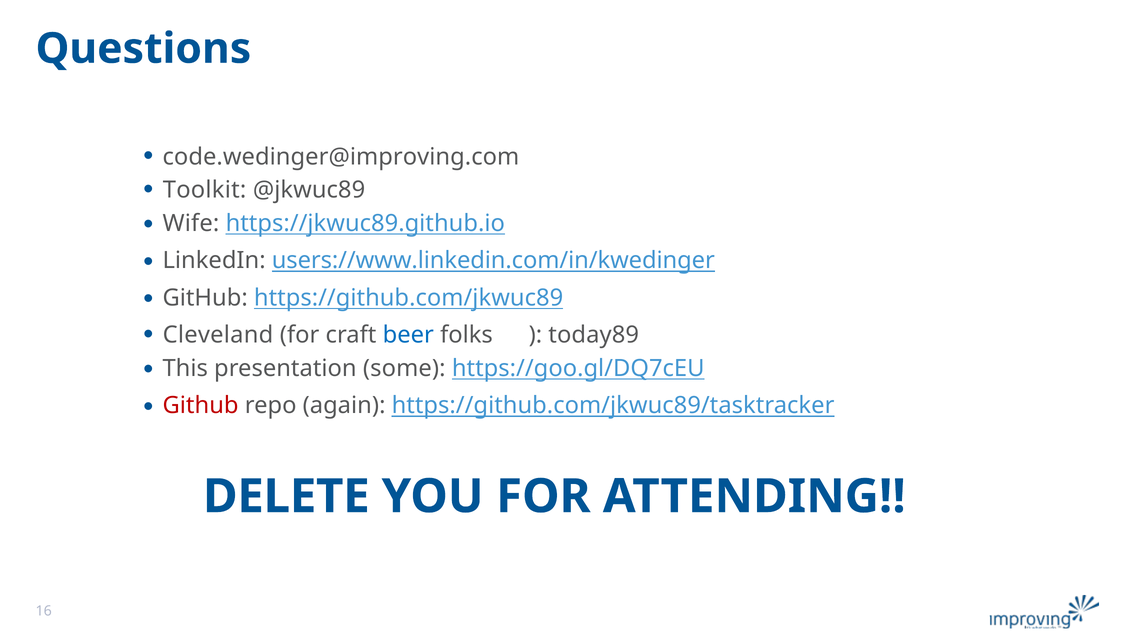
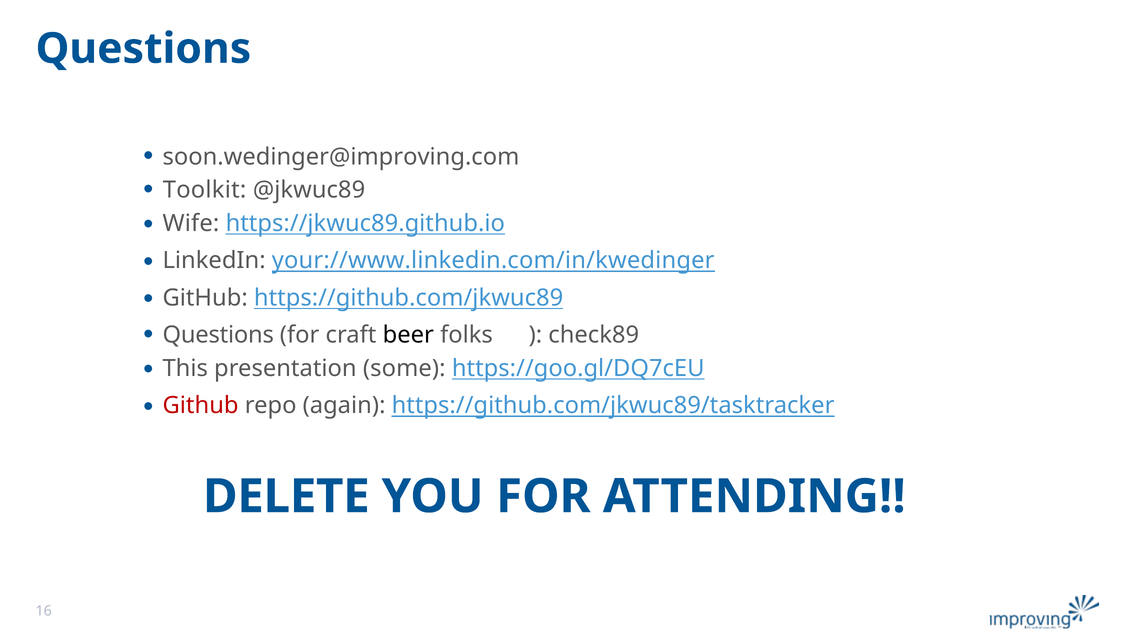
code.wedinger@improving.com: code.wedinger@improving.com -> soon.wedinger@improving.com
users://www.linkedin.com/in/kwedinger: users://www.linkedin.com/in/kwedinger -> your://www.linkedin.com/in/kwedinger
Cleveland at (218, 335): Cleveland -> Questions
beer colour: blue -> black
today89: today89 -> check89
